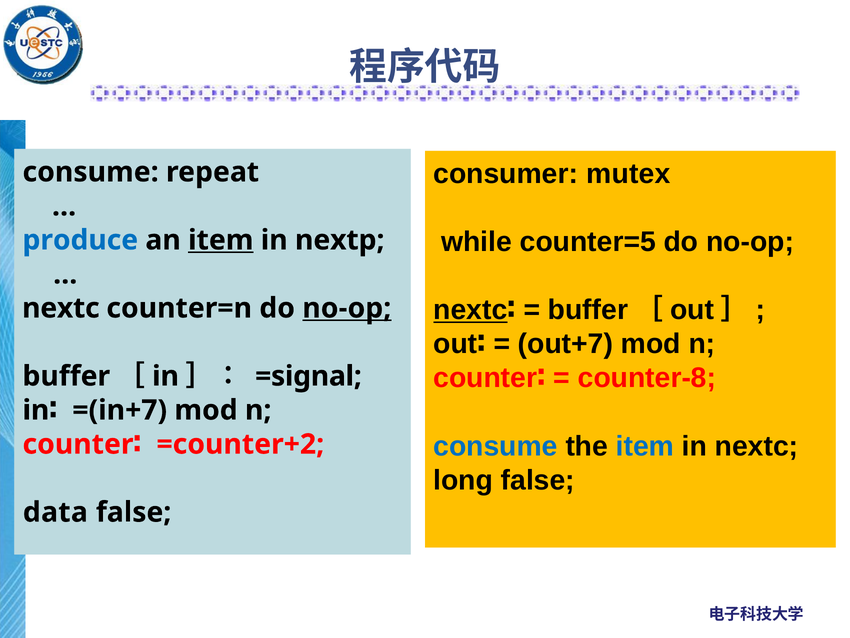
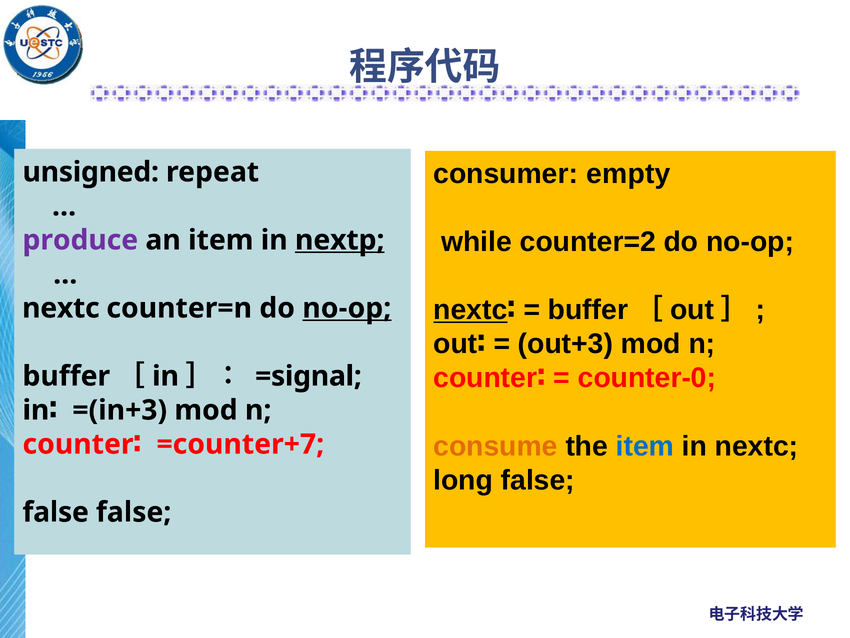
mutex: mutex -> empty
consume at (91, 172): consume -> unsigned
counter=5: counter=5 -> counter=2
produce colour: blue -> purple
item at (221, 240) underline: present -> none
nextp underline: none -> present
out+7: out+7 -> out+3
counter-8: counter-8 -> counter-0
=(in+7: =(in+7 -> =(in+3
consume at (496, 446) colour: blue -> orange
=counter+2: =counter+2 -> =counter+7
data at (55, 512): data -> false
